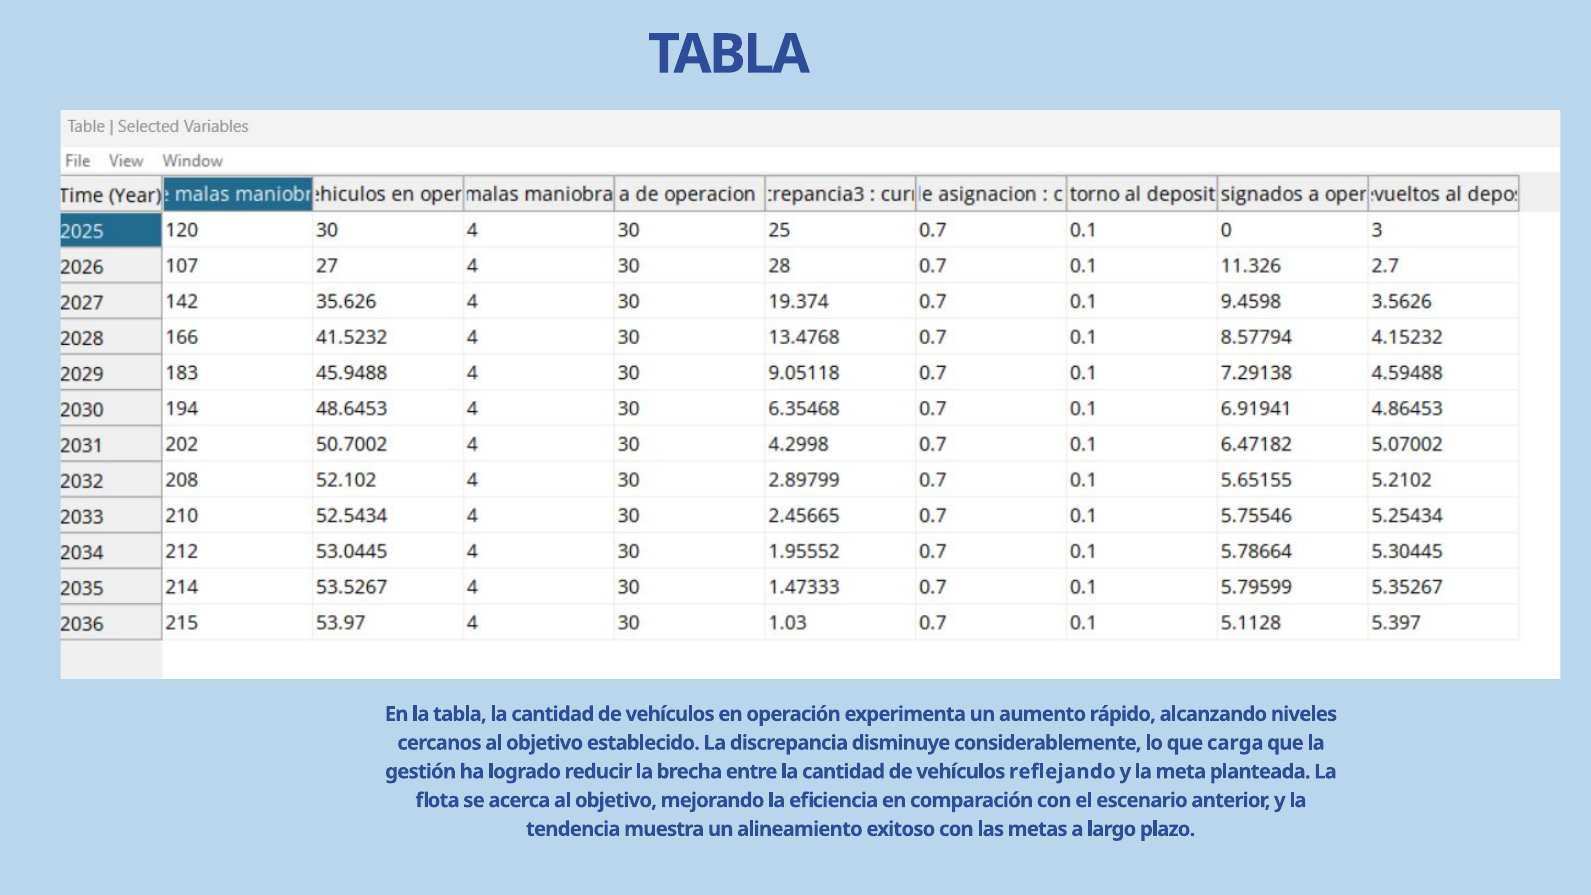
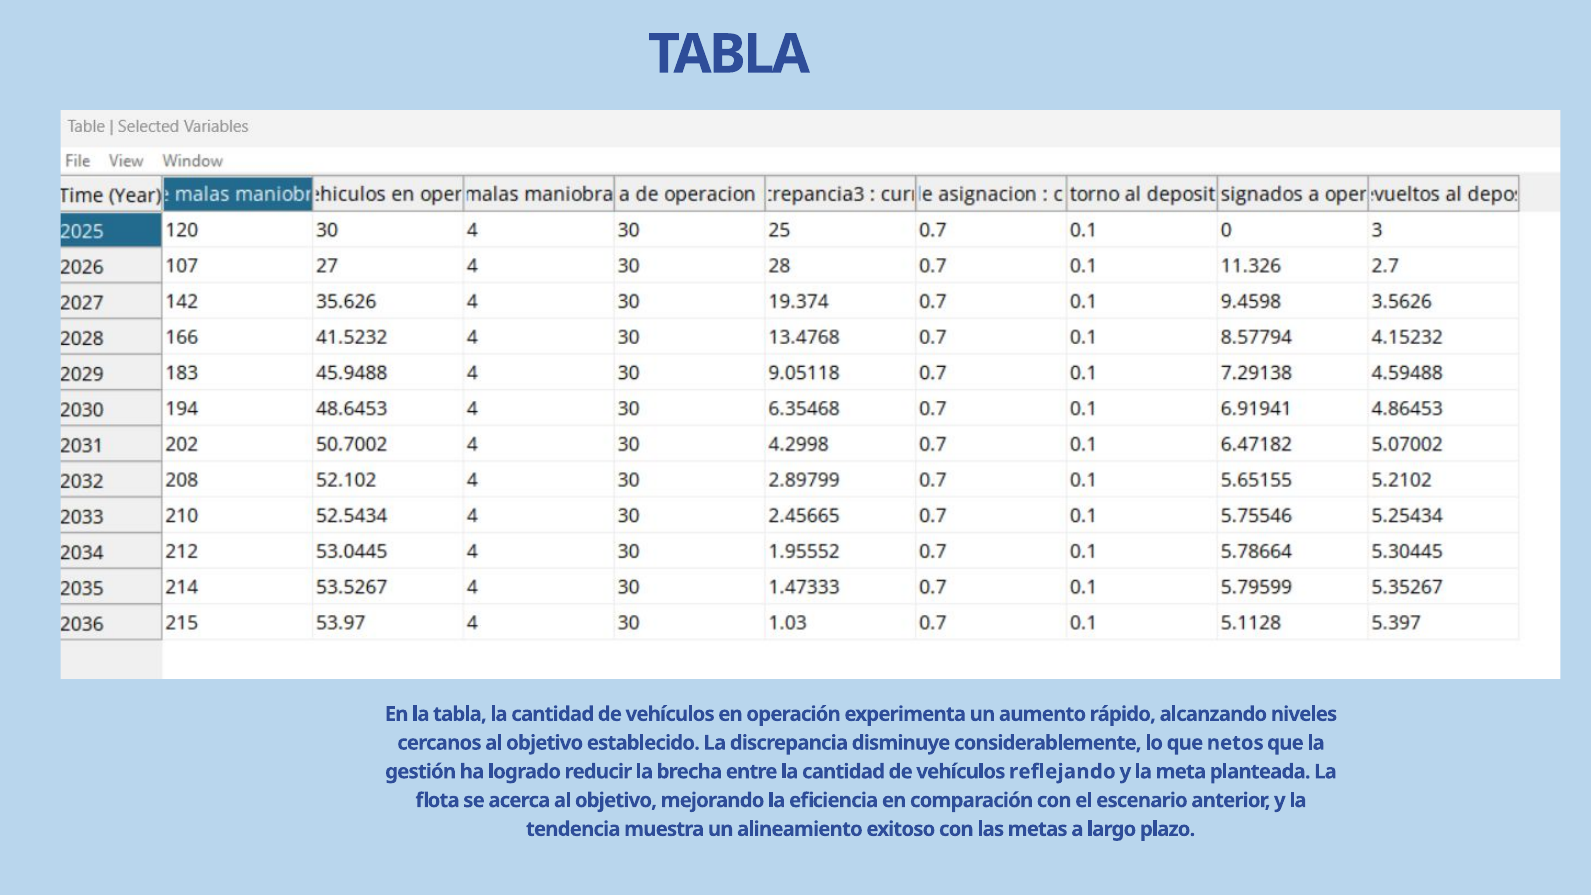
carga: carga -> netos
